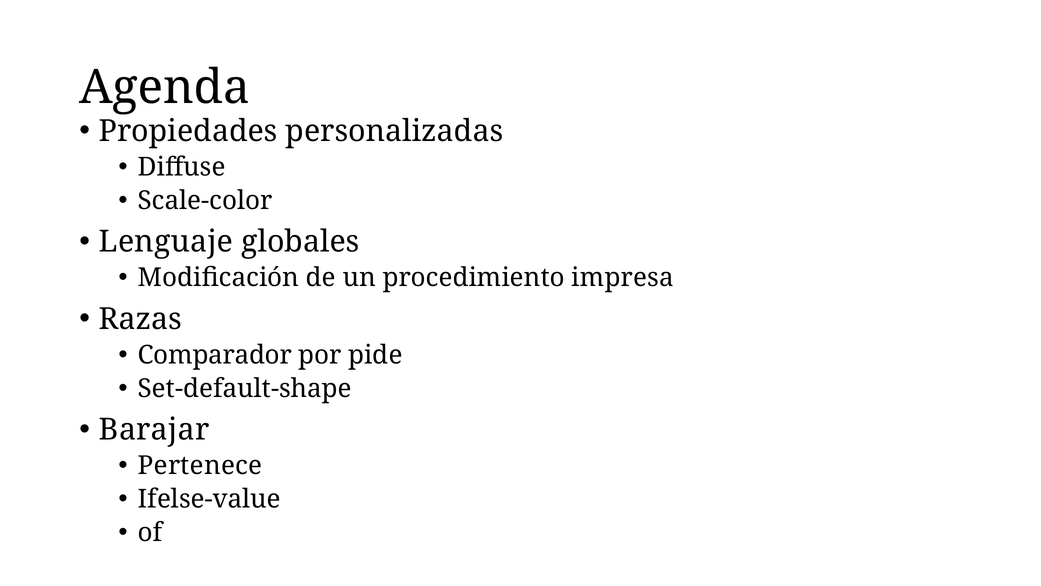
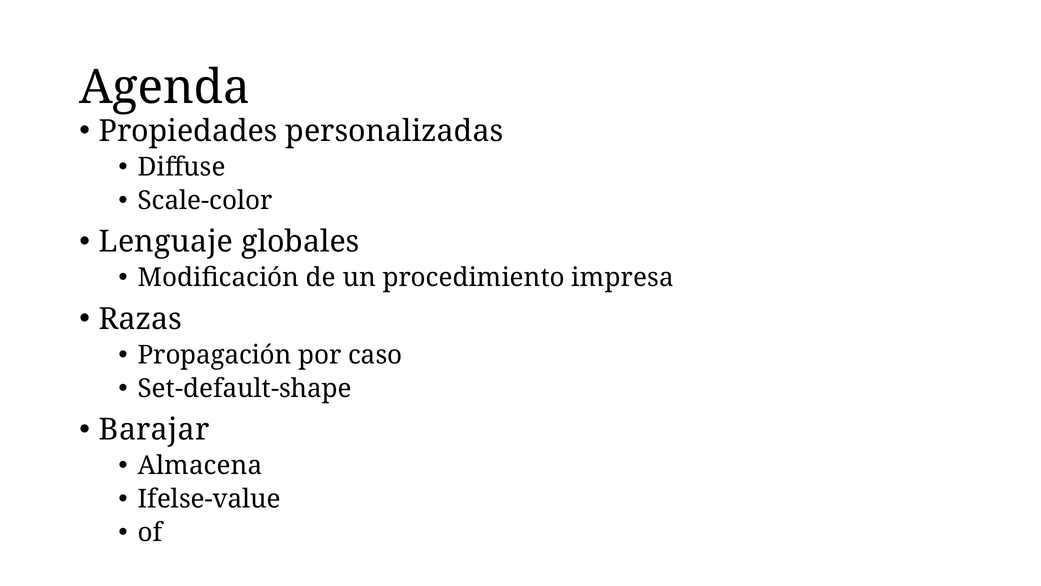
Comparador: Comparador -> Propagación
pide: pide -> caso
Pertenece: Pertenece -> Almacena
